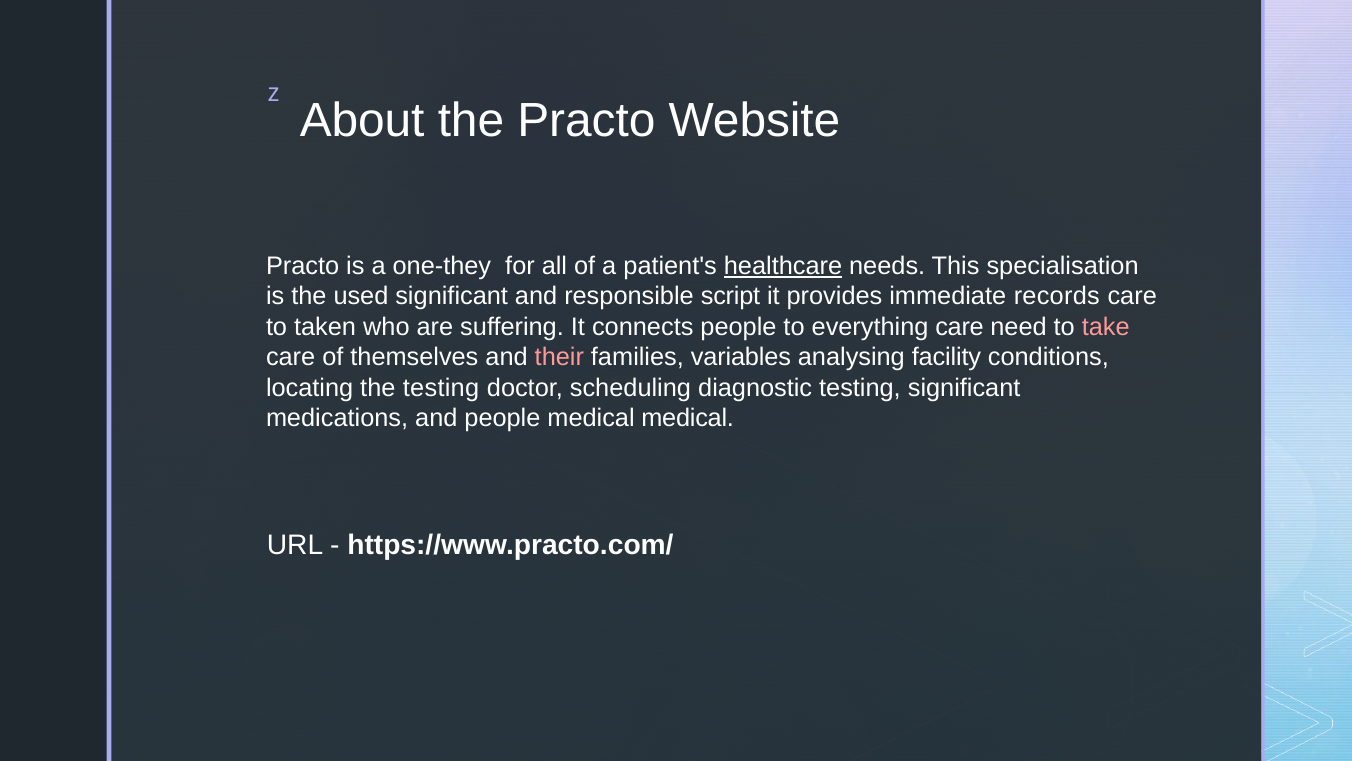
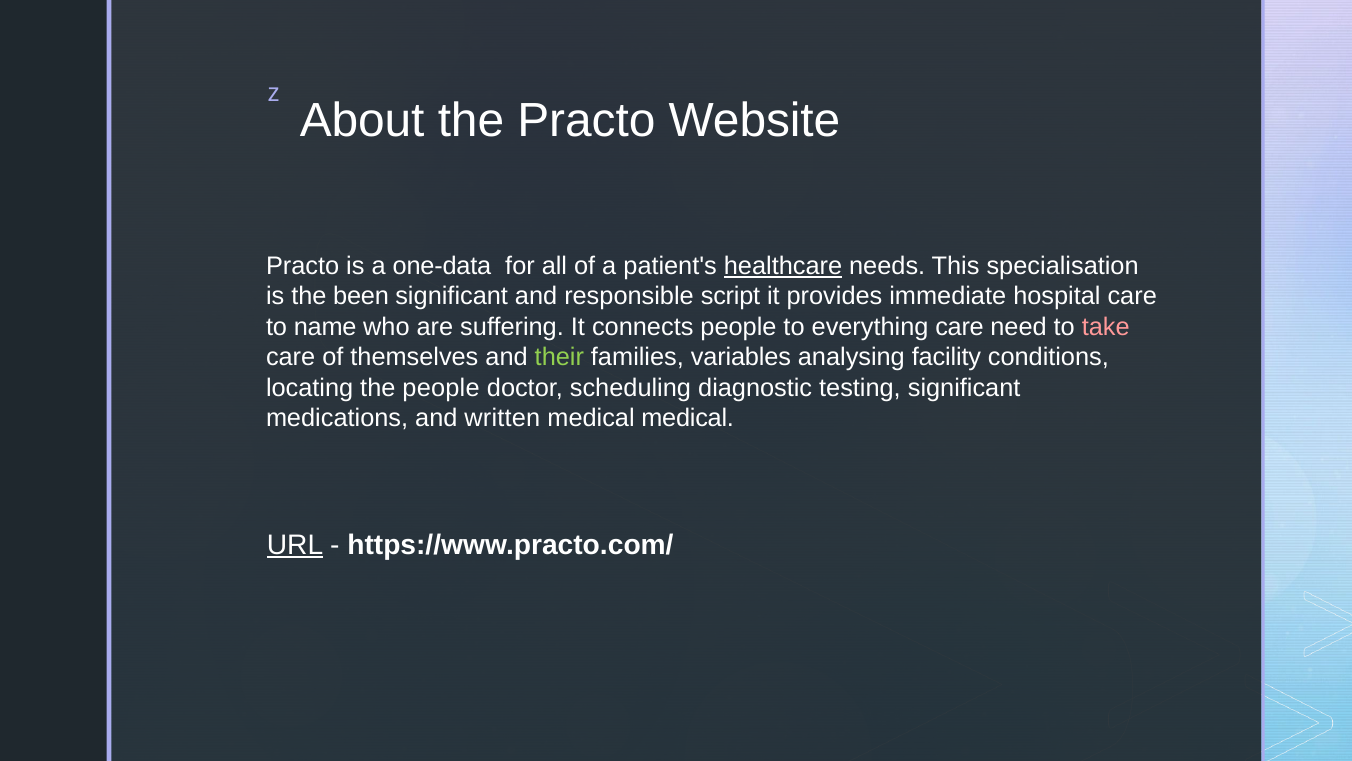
one-they: one-they -> one-data
used: used -> been
records: records -> hospital
taken: taken -> name
their colour: pink -> light green
the testing: testing -> people
and people: people -> written
URL underline: none -> present
